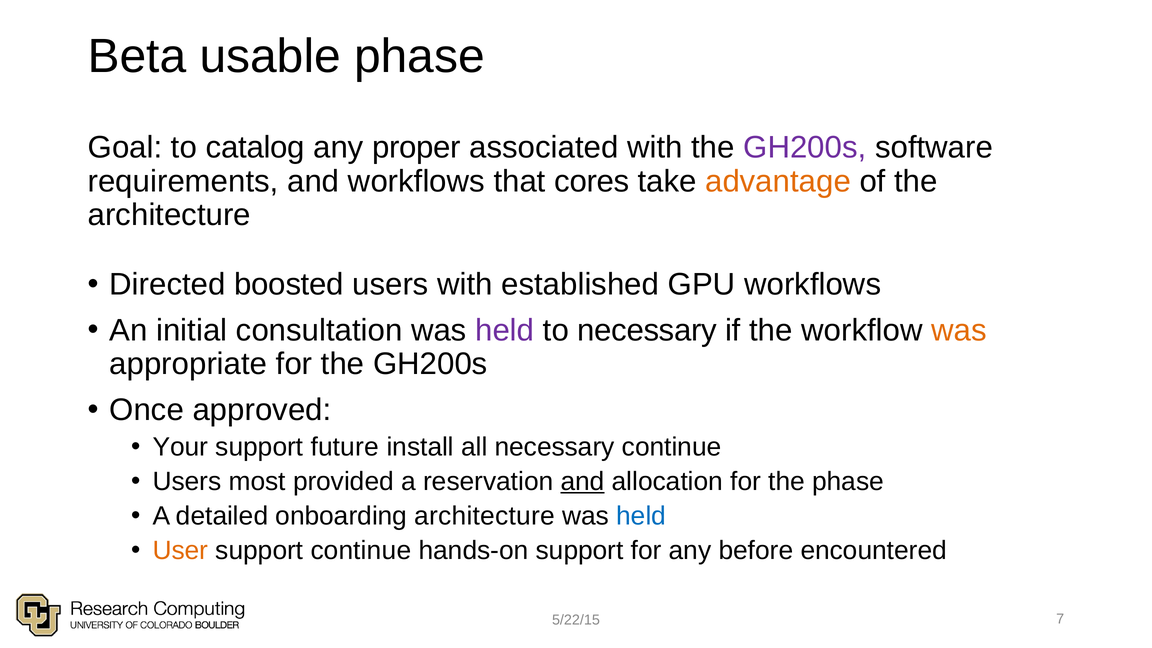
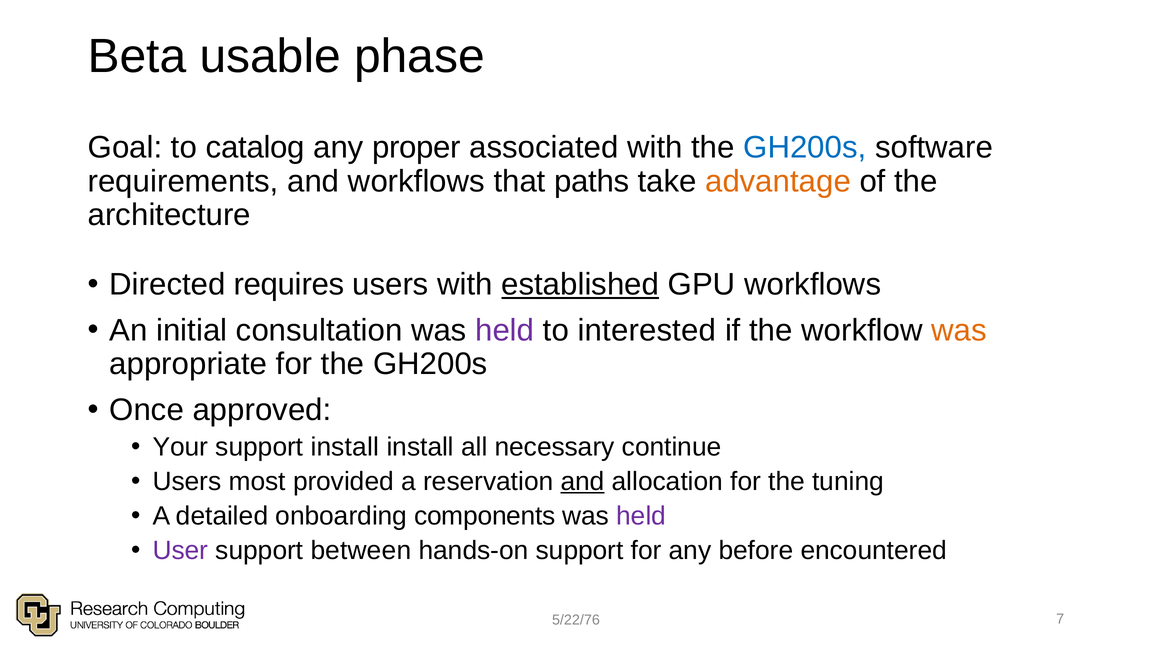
GH200s at (805, 148) colour: purple -> blue
cores: cores -> paths
boosted: boosted -> requires
established underline: none -> present
to necessary: necessary -> interested
support future: future -> install
the phase: phase -> tuning
onboarding architecture: architecture -> components
held at (641, 516) colour: blue -> purple
User colour: orange -> purple
support continue: continue -> between
5/22/15: 5/22/15 -> 5/22/76
